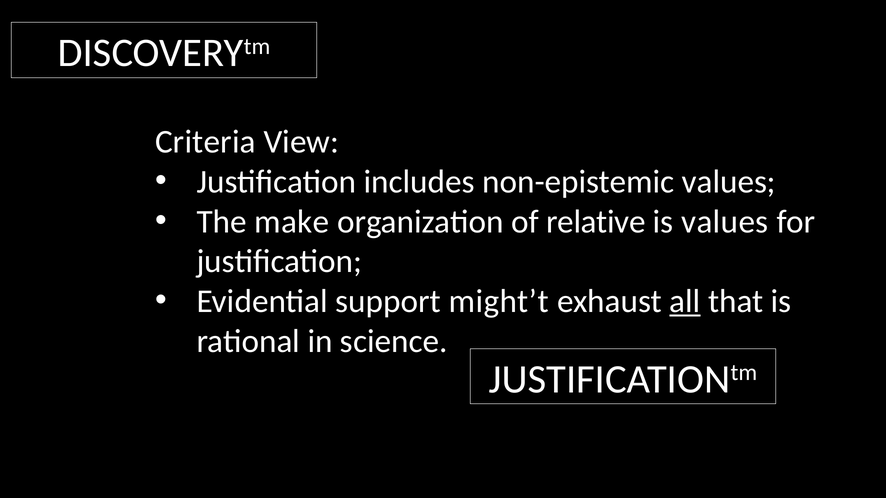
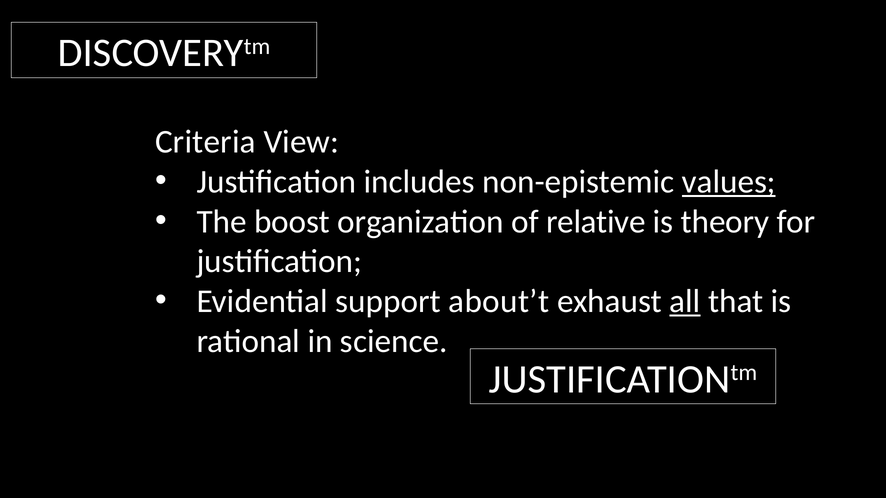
values at (729, 182) underline: none -> present
make: make -> boost
is values: values -> theory
might’t: might’t -> about’t
